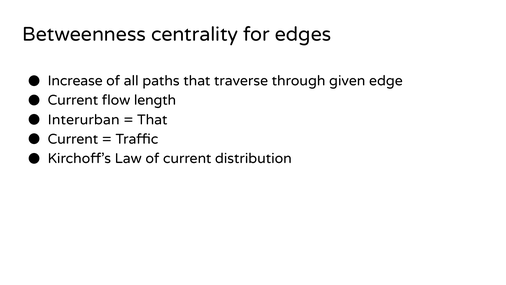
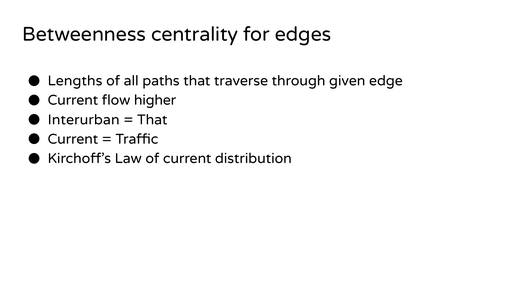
Increase: Increase -> Lengths
length: length -> higher
